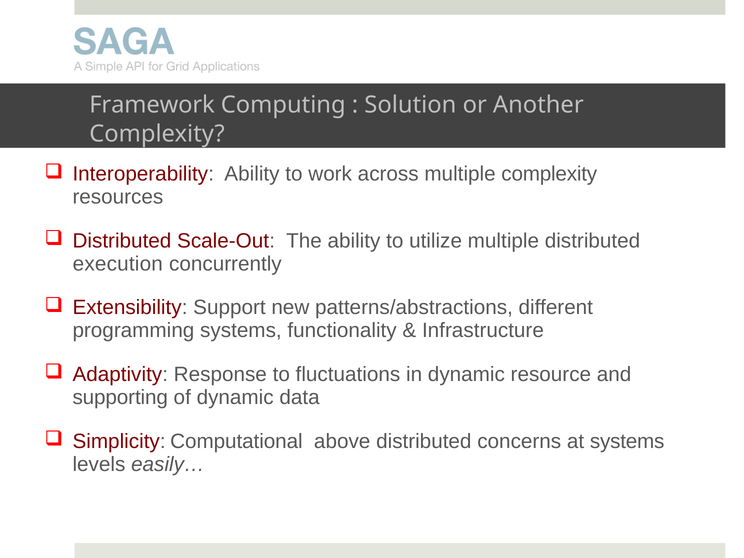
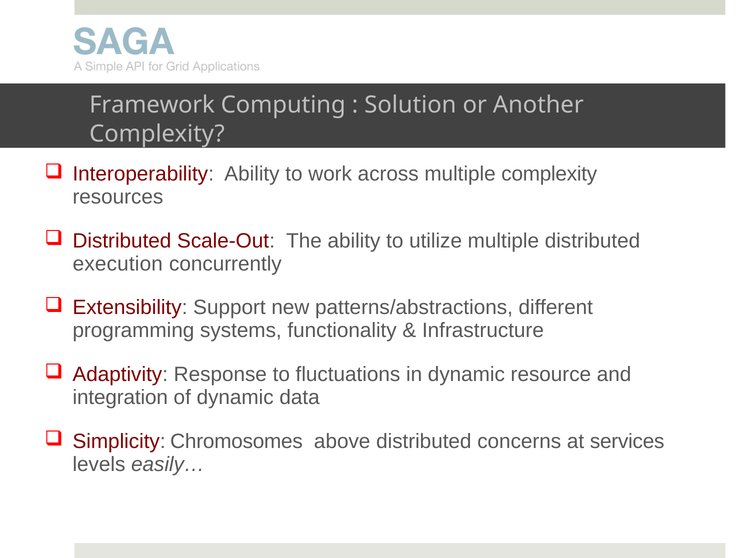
supporting: supporting -> integration
Computational: Computational -> Chromosomes
at systems: systems -> services
